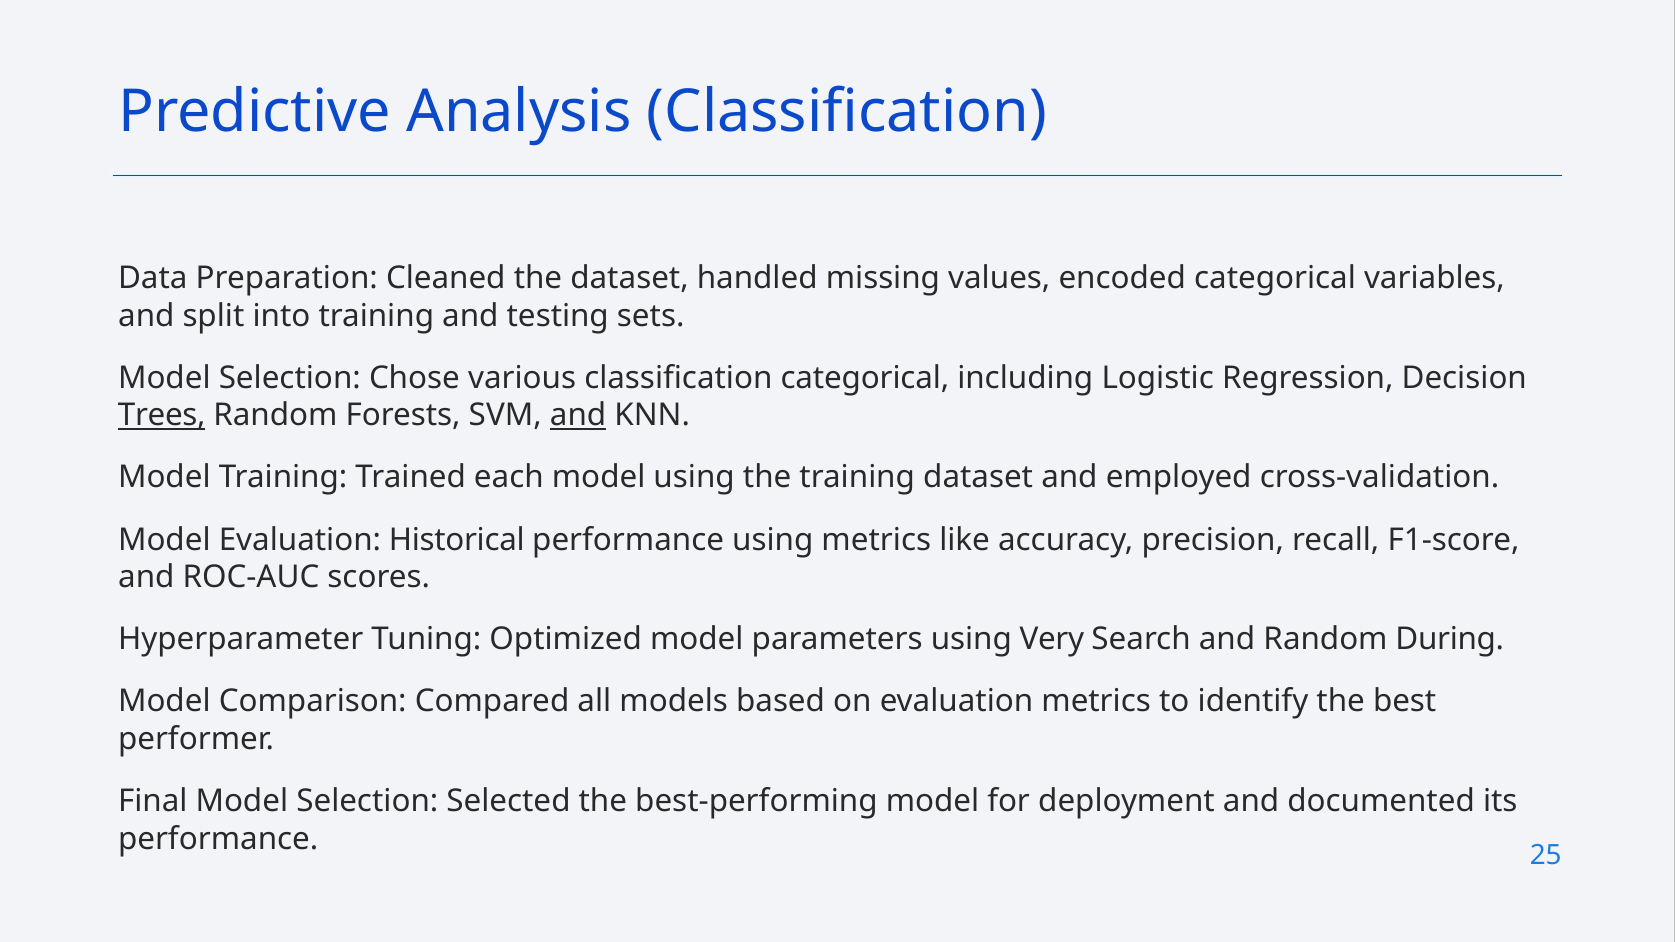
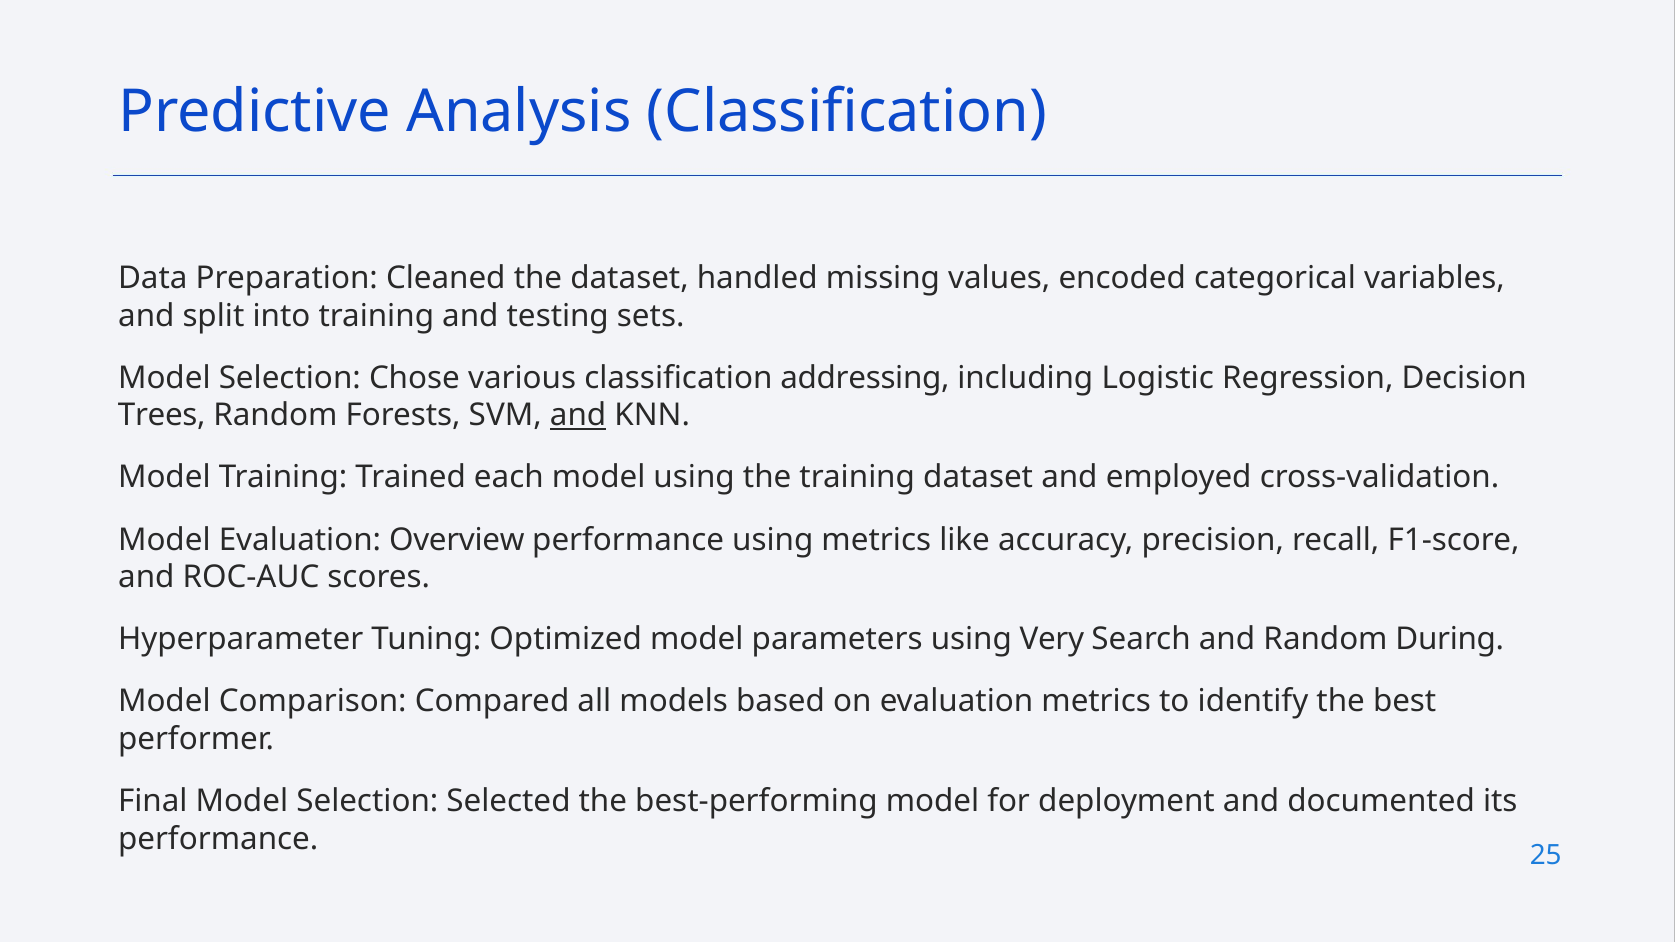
classification categorical: categorical -> addressing
Trees underline: present -> none
Historical: Historical -> Overview
